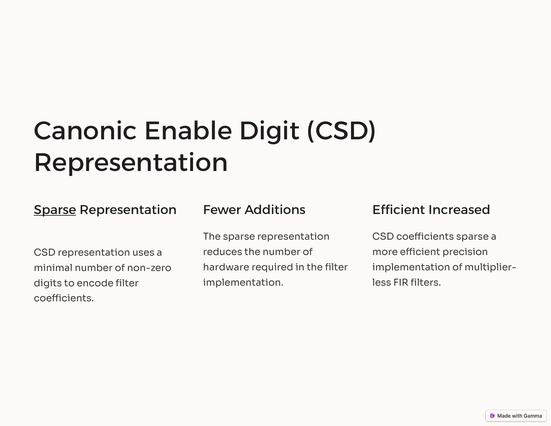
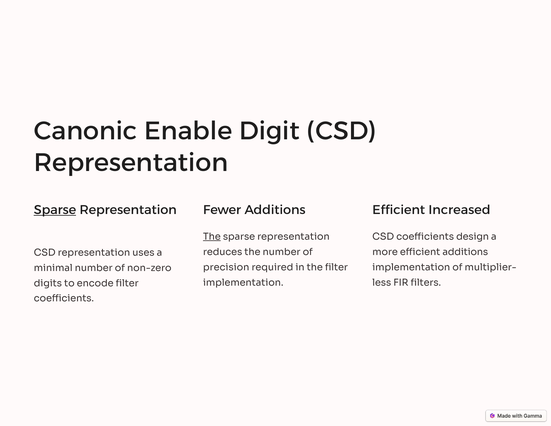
The at (212, 237) underline: none -> present
coefficients sparse: sparse -> design
efficient precision: precision -> additions
hardware: hardware -> precision
